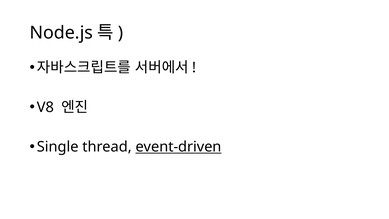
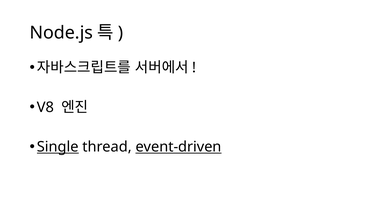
Single underline: none -> present
